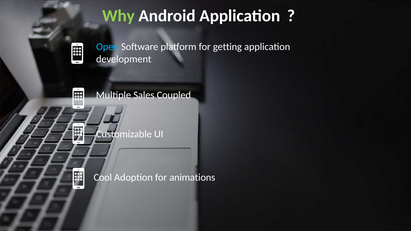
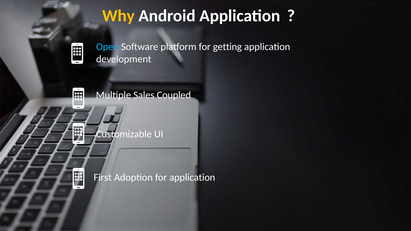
Why colour: light green -> yellow
Cool: Cool -> First
for animations: animations -> application
